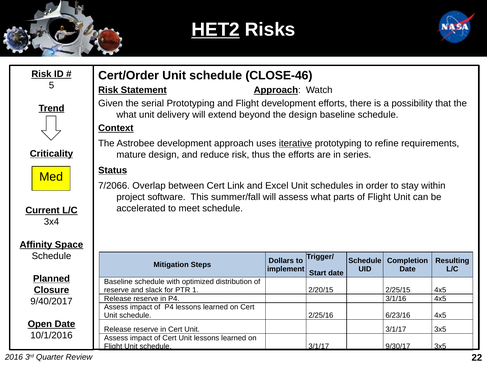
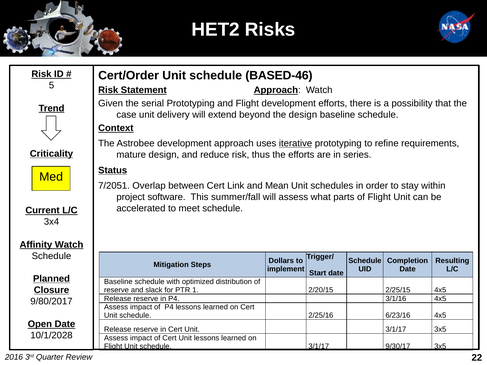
HET2 underline: present -> none
CLOSE-46: CLOSE-46 -> BASED-46
what at (126, 115): what -> case
7/2066: 7/2066 -> 7/2051
Excel: Excel -> Mean
Affinity Space: Space -> Watch
9/40/2017: 9/40/2017 -> 9/80/2017
10/1/2016: 10/1/2016 -> 10/1/2028
